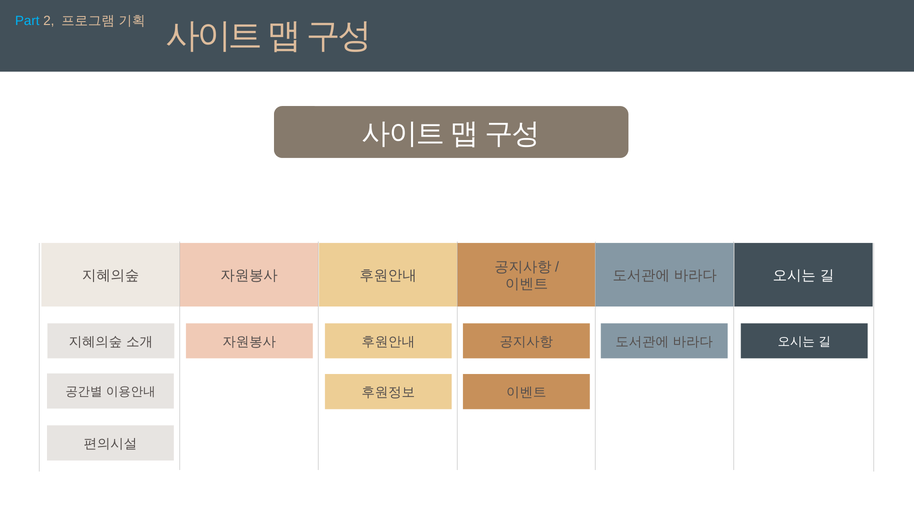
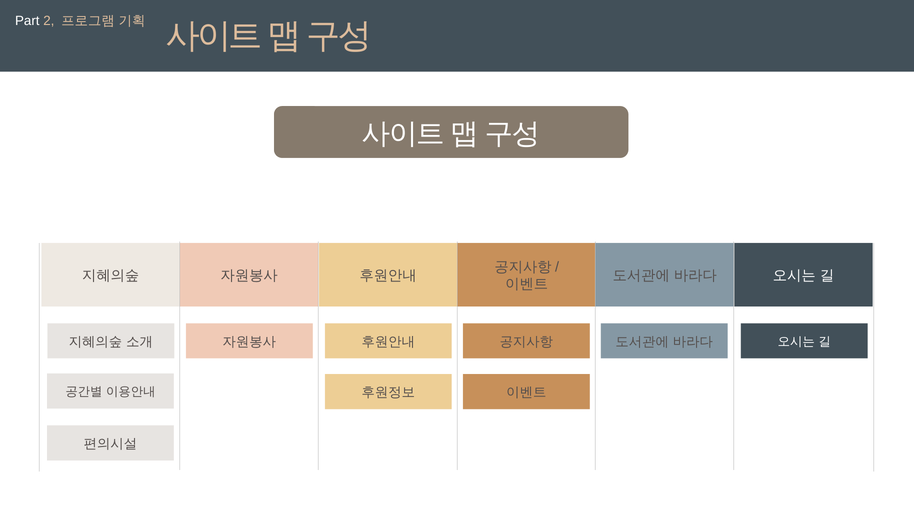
Part colour: light blue -> white
